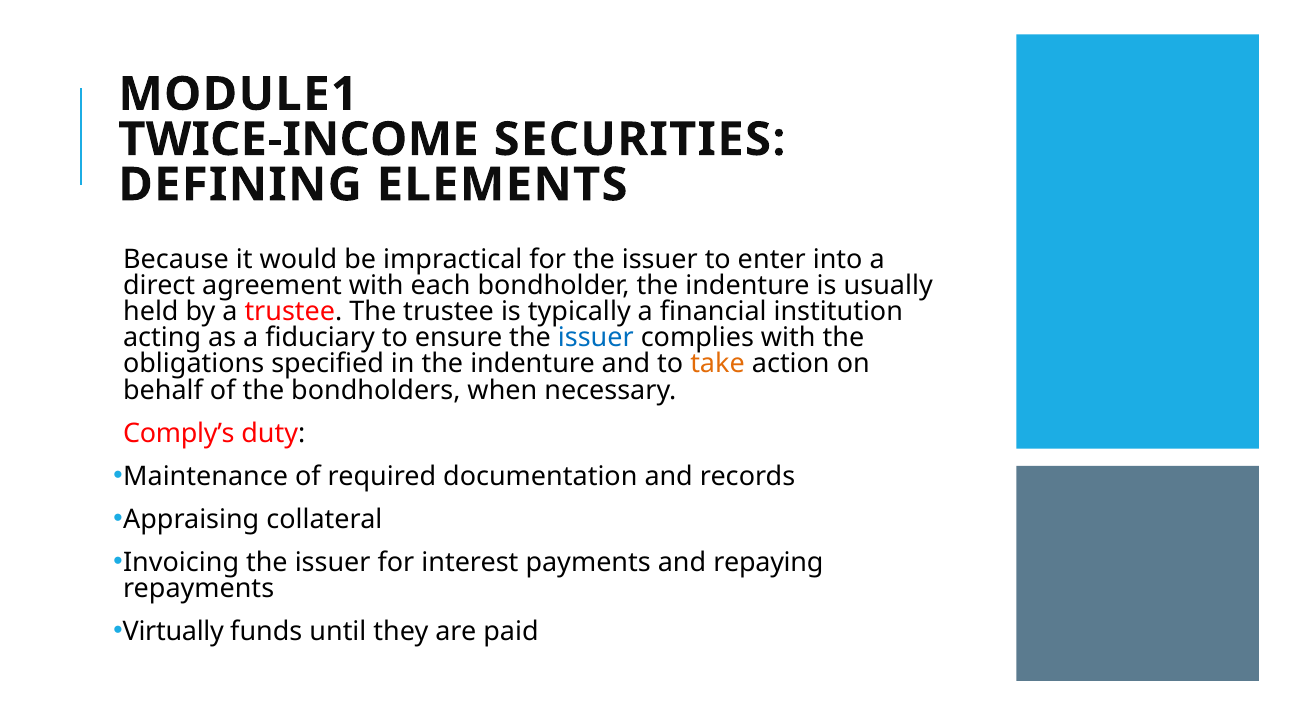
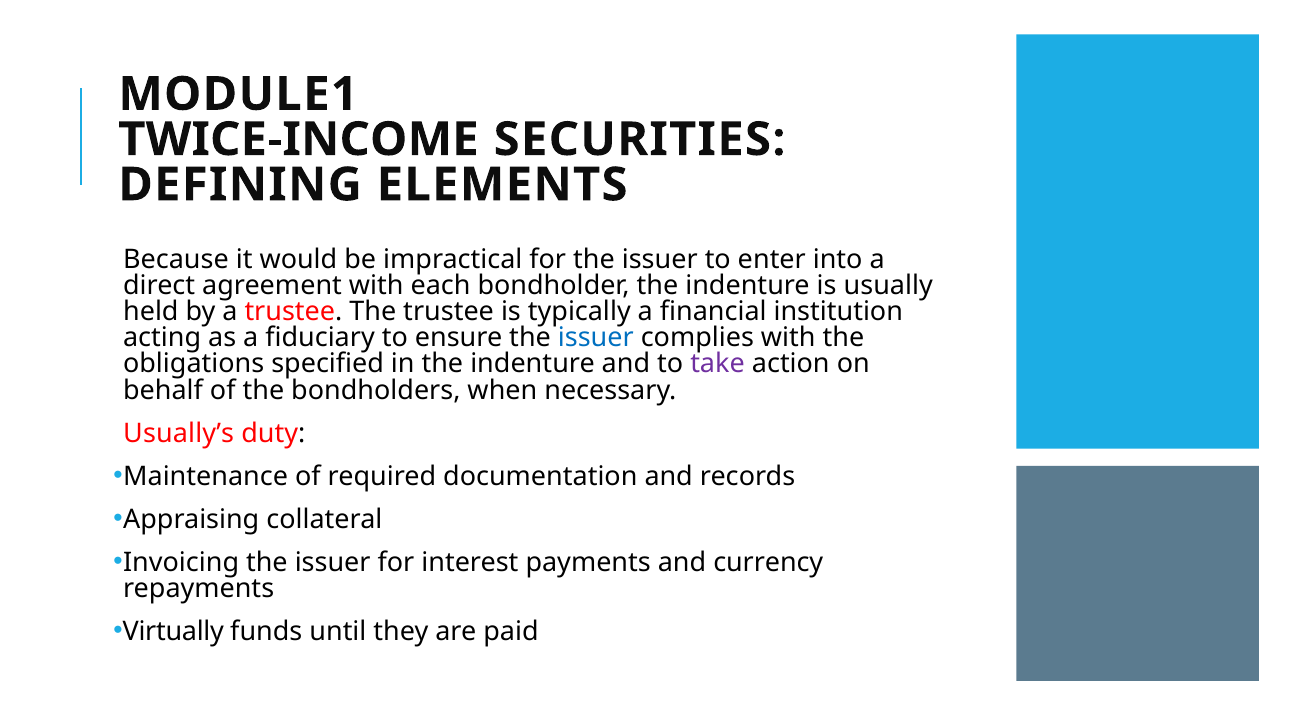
take colour: orange -> purple
Comply’s: Comply’s -> Usually’s
repaying: repaying -> currency
